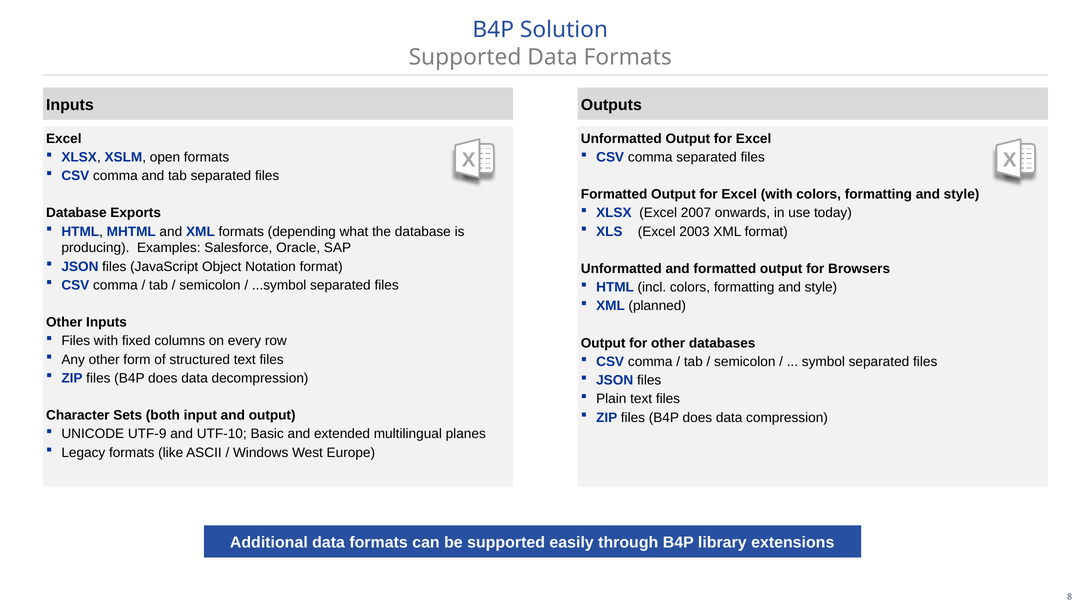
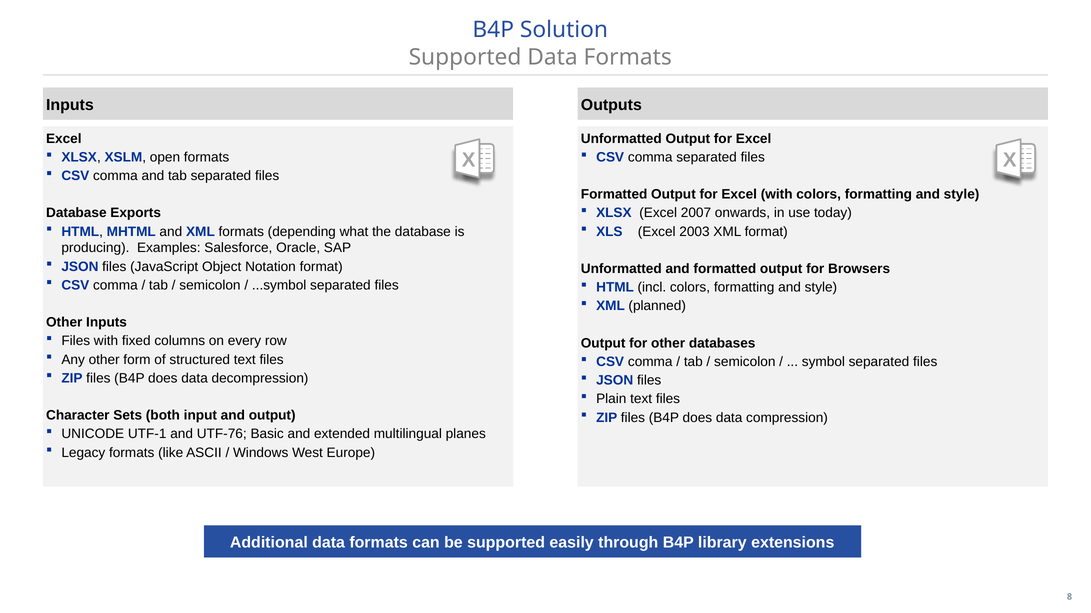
UTF-9: UTF-9 -> UTF-1
UTF-10: UTF-10 -> UTF-76
